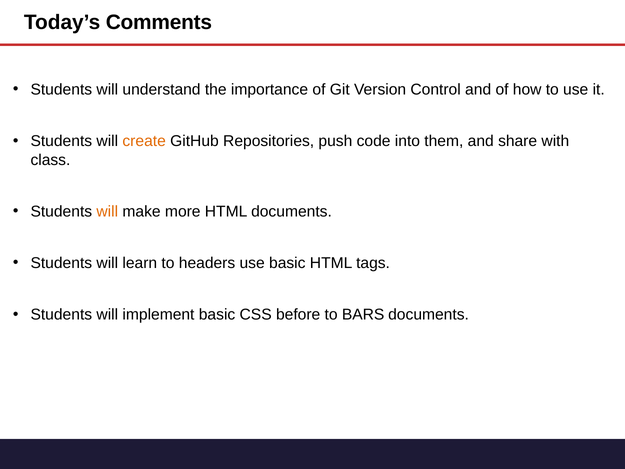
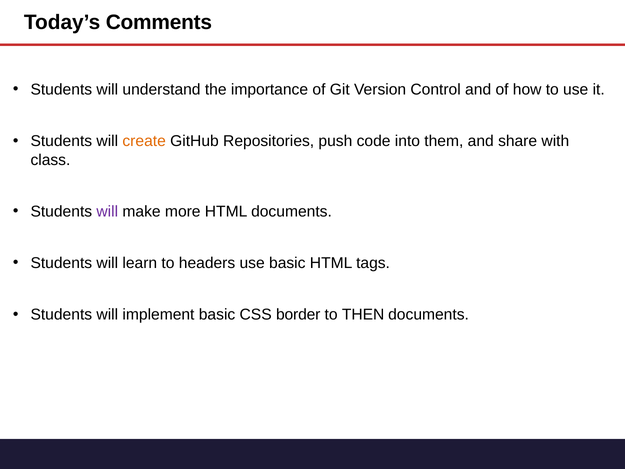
will at (107, 211) colour: orange -> purple
before: before -> border
BARS: BARS -> THEN
